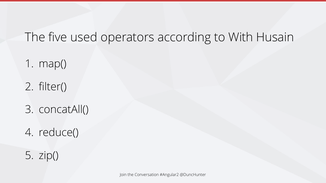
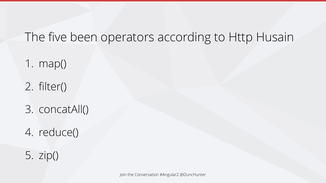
used: used -> been
With: With -> Http
